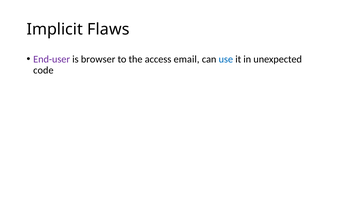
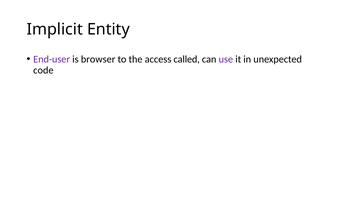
Flaws: Flaws -> Entity
email: email -> called
use colour: blue -> purple
